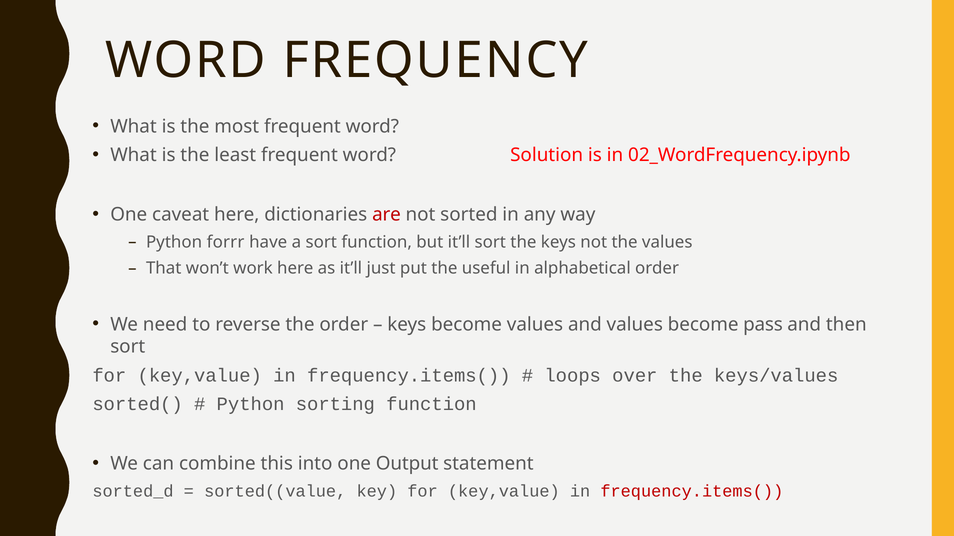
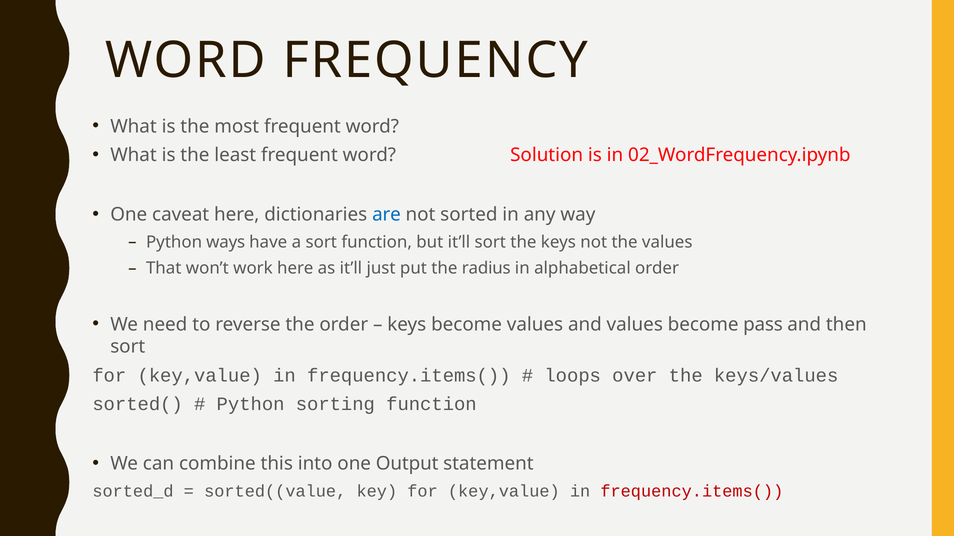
are colour: red -> blue
forrr: forrr -> ways
useful: useful -> radius
